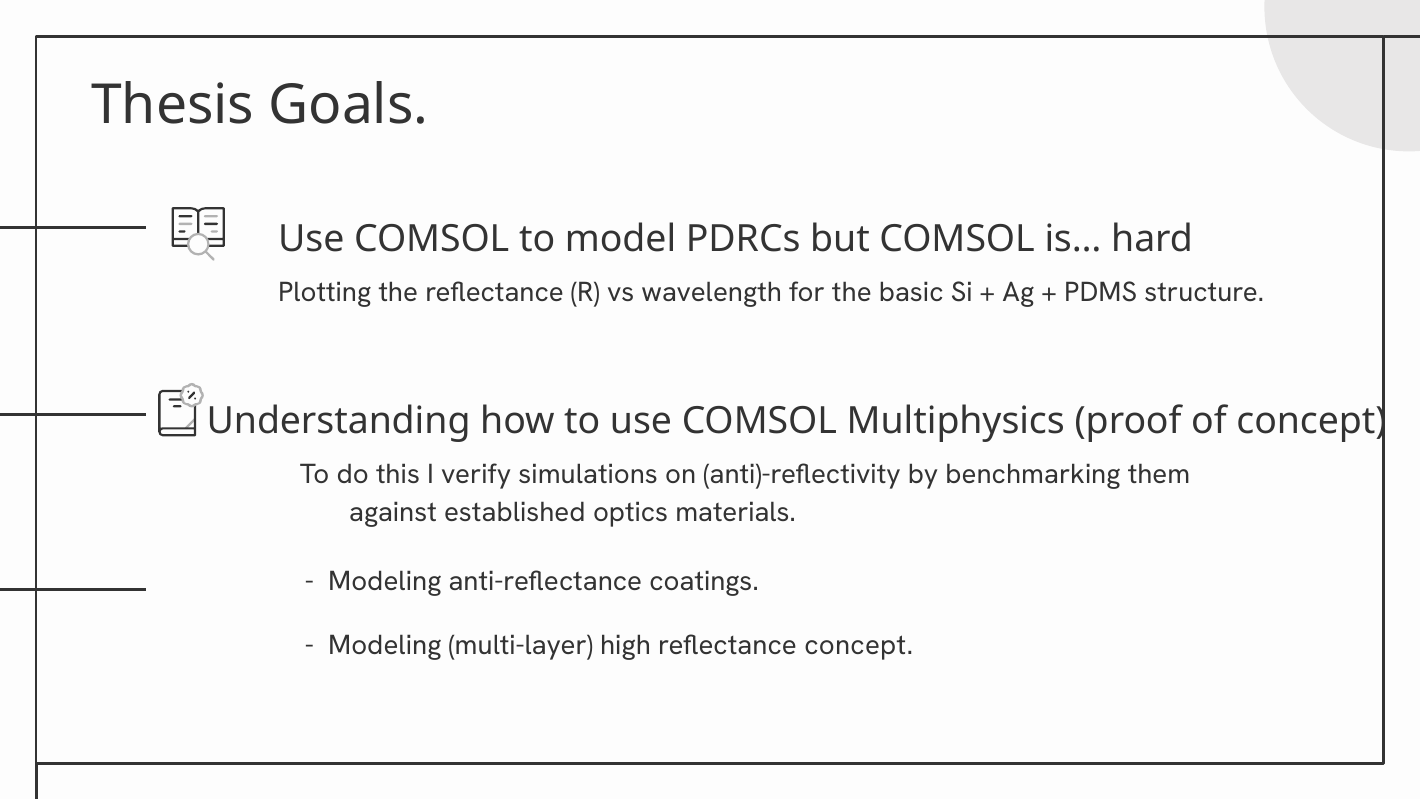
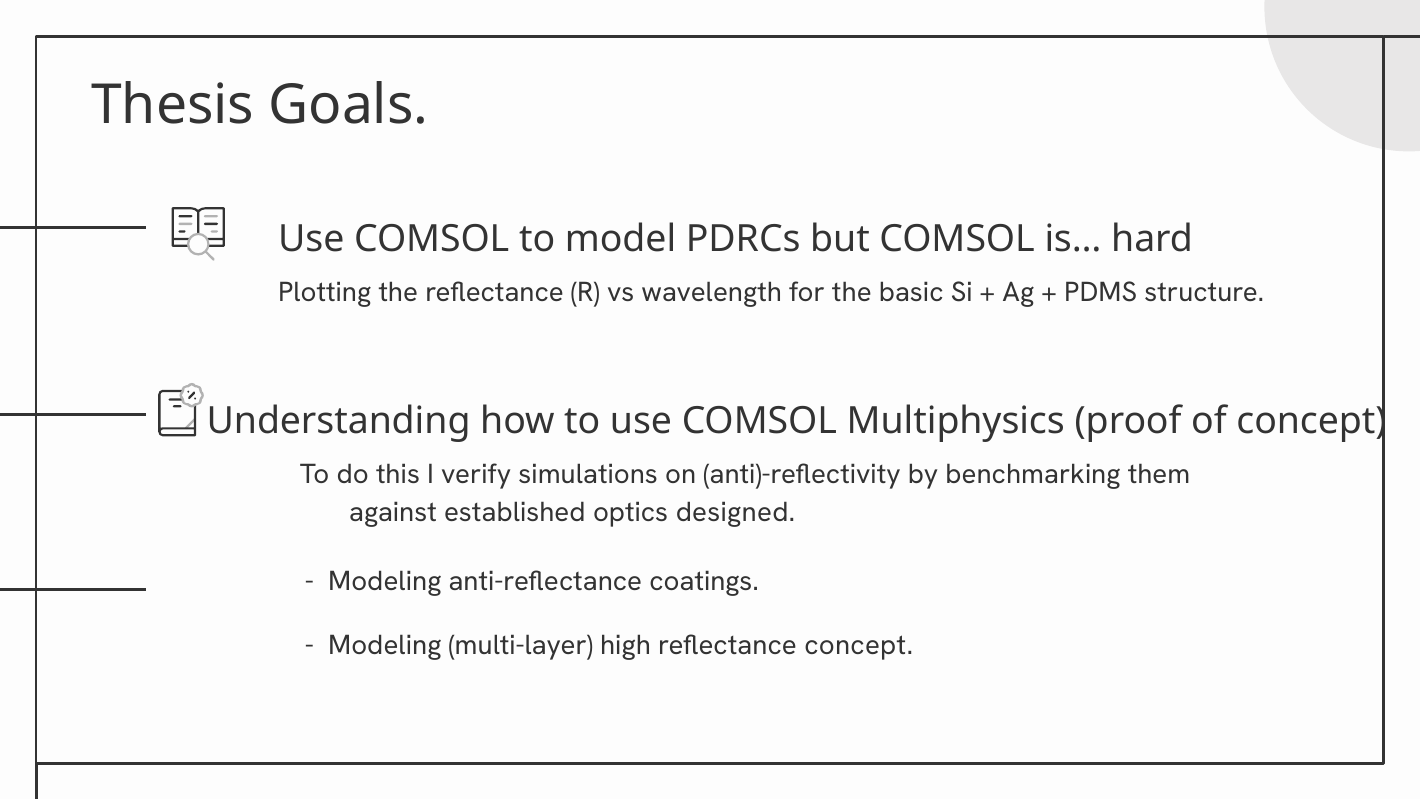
materials: materials -> designed
